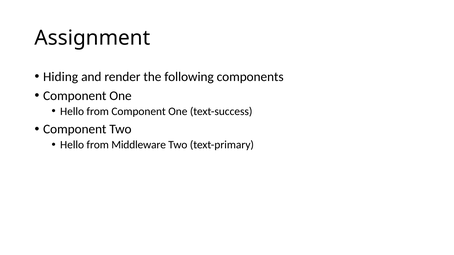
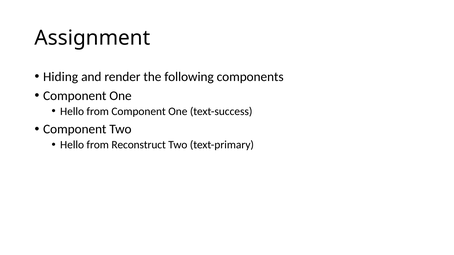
Middleware: Middleware -> Reconstruct
